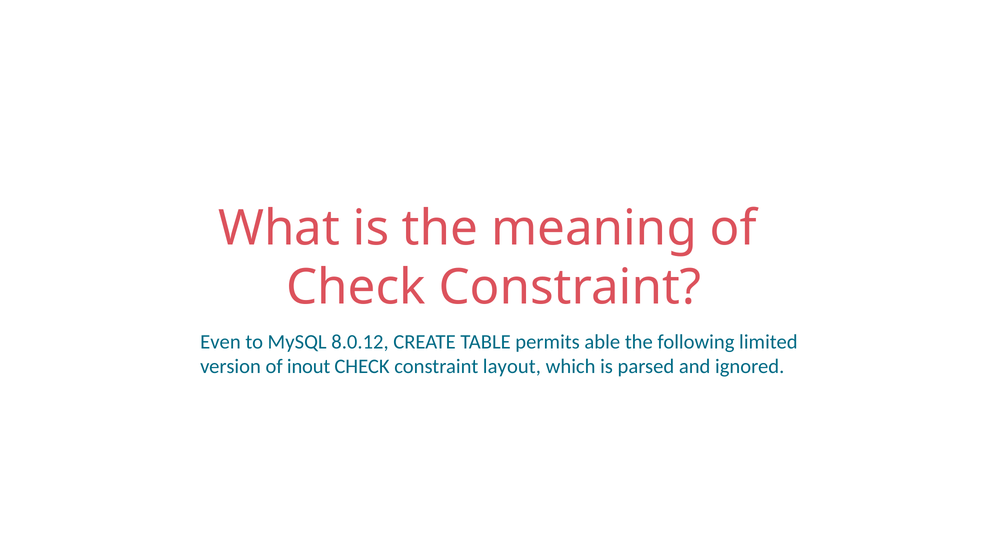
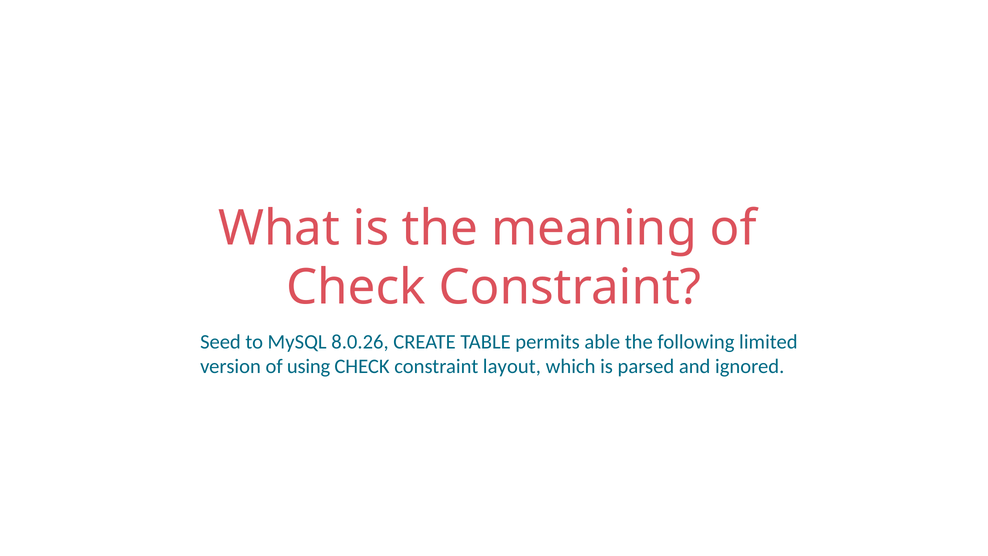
Even: Even -> Seed
8.0.12: 8.0.12 -> 8.0.26
inout: inout -> using
